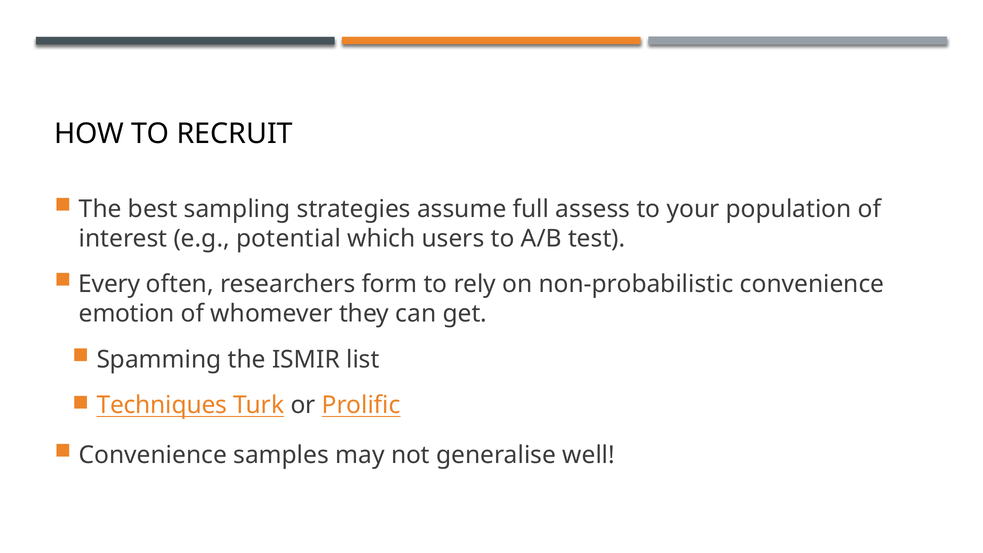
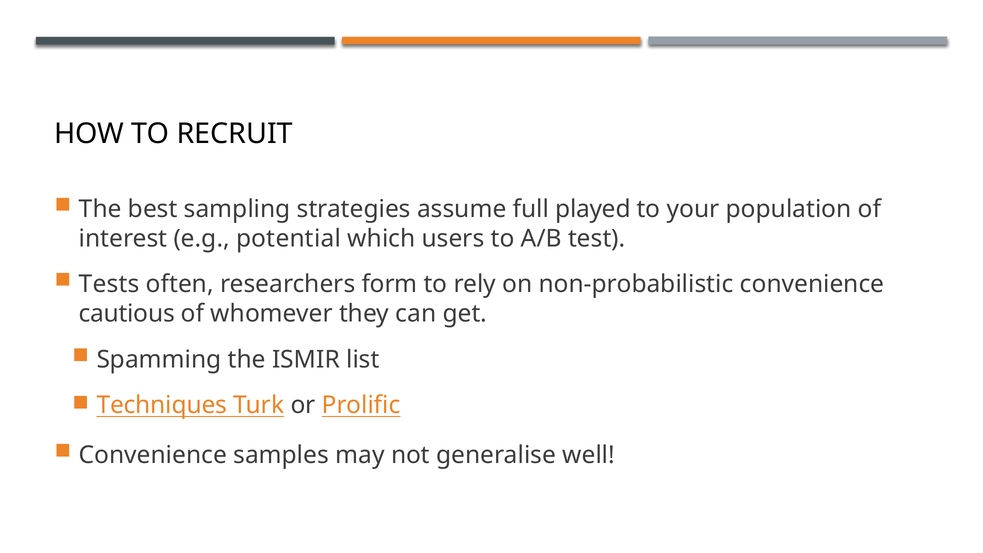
assess: assess -> played
Every: Every -> Tests
emotion: emotion -> cautious
